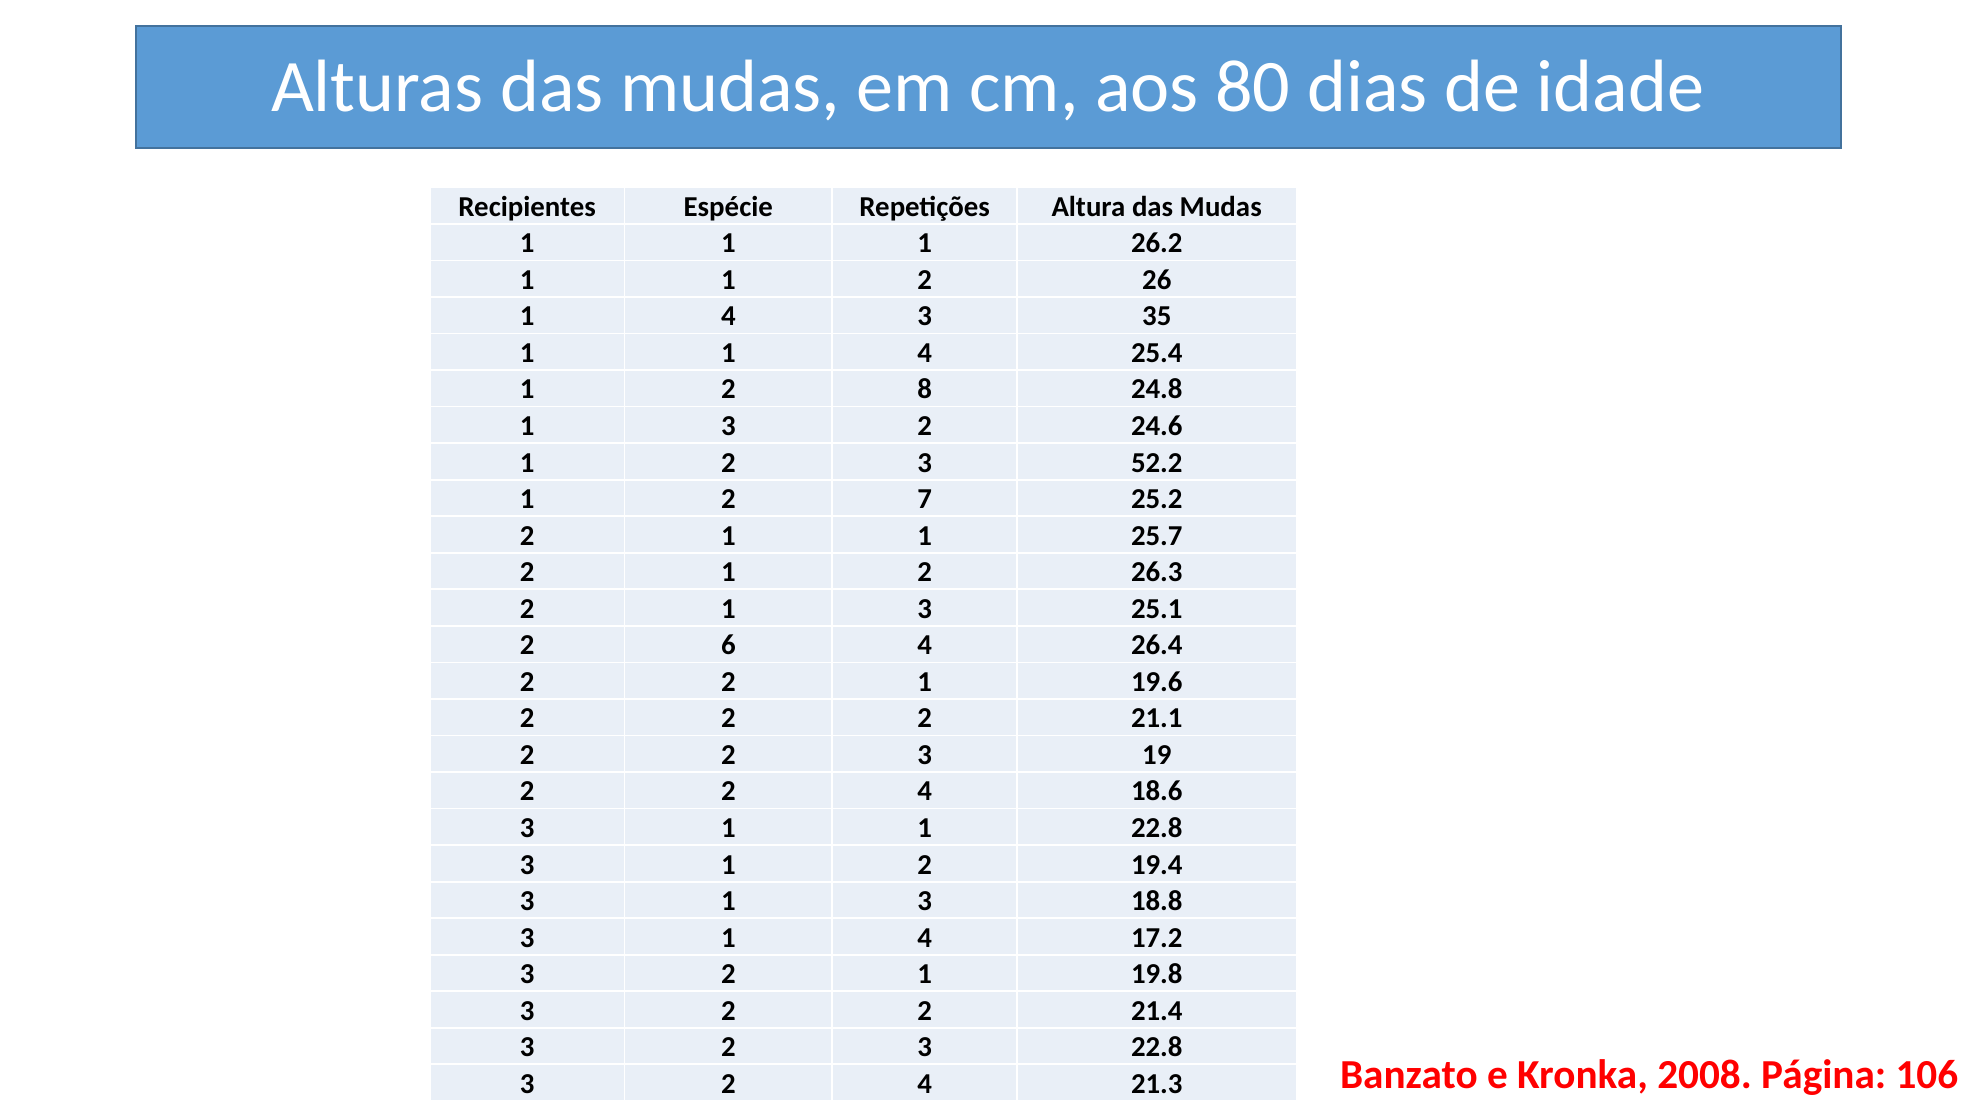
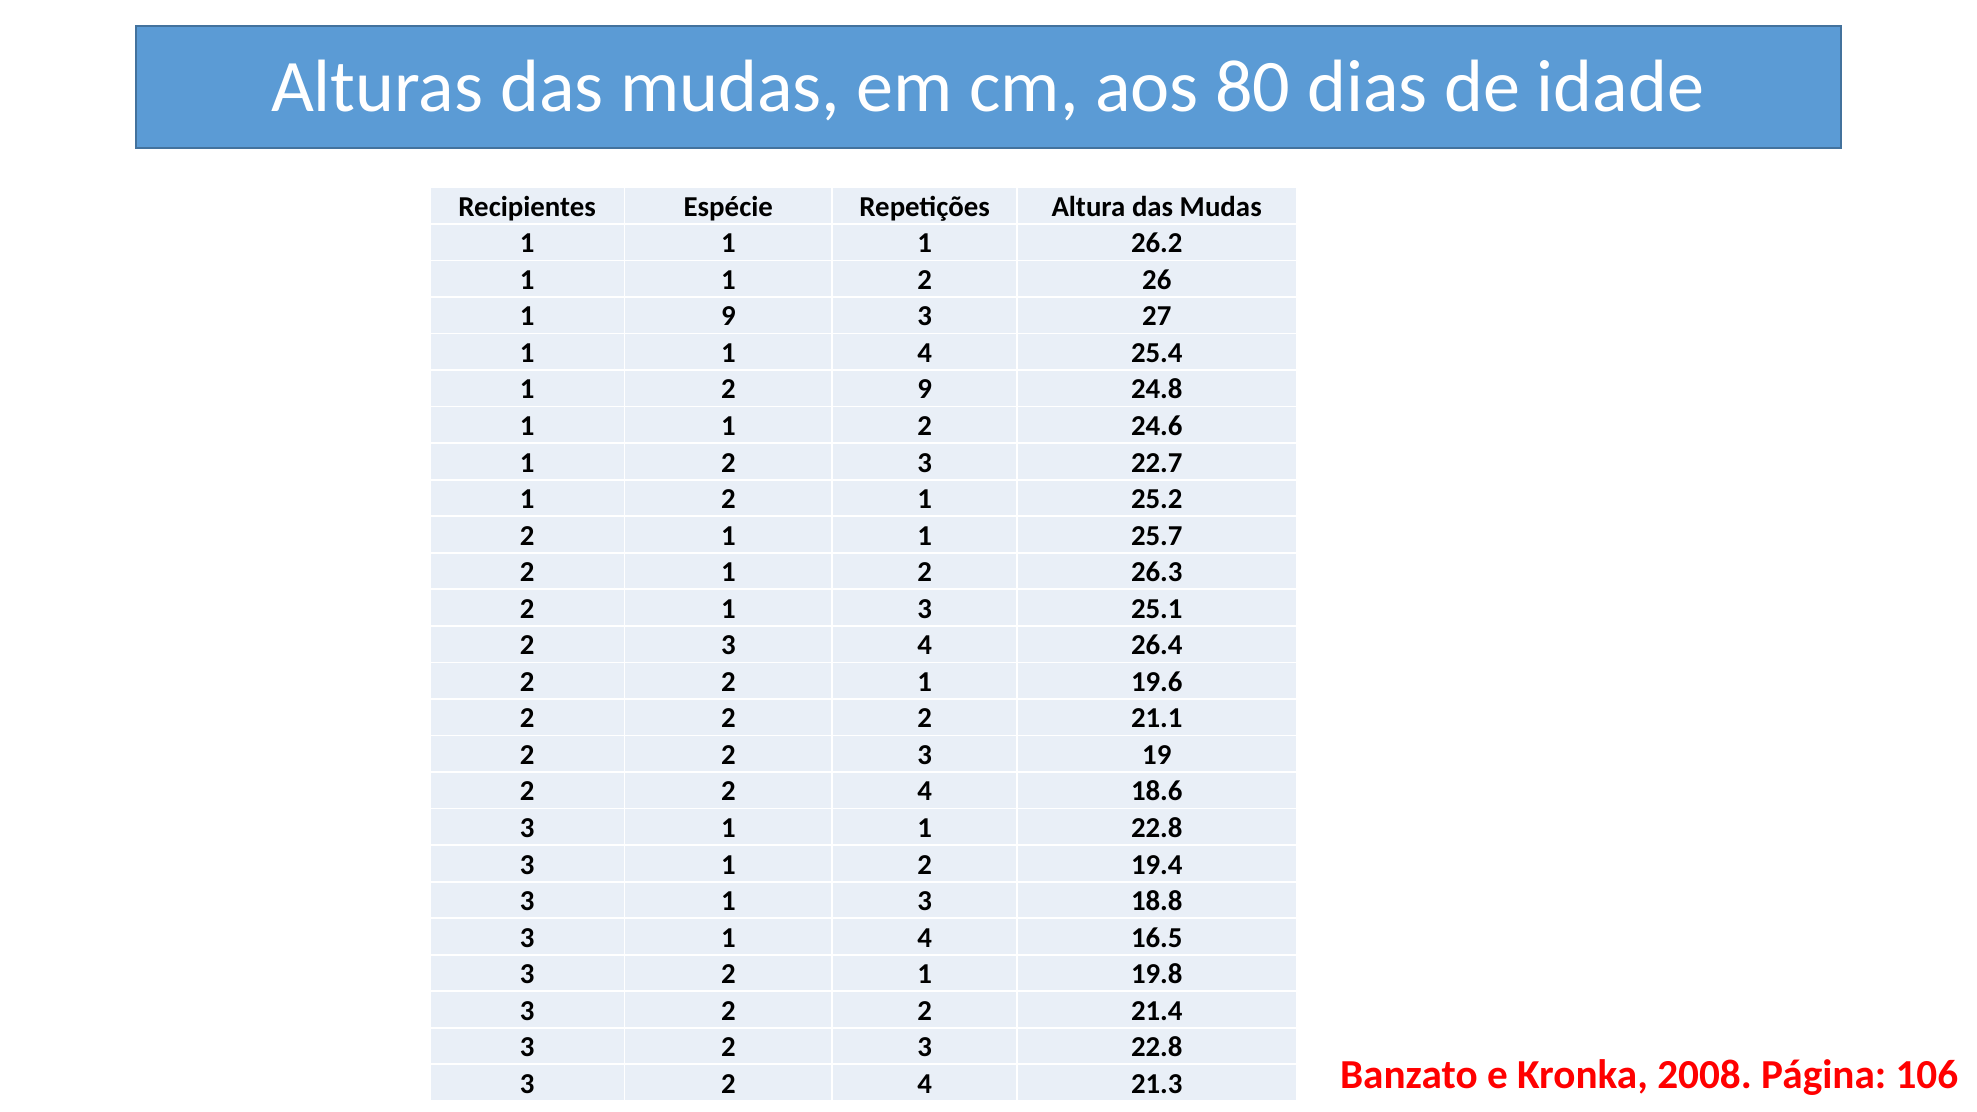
4 at (728, 316): 4 -> 9
35: 35 -> 27
2 8: 8 -> 9
3 at (728, 426): 3 -> 1
52.2: 52.2 -> 22.7
1 2 7: 7 -> 1
6 at (728, 645): 6 -> 3
17.2: 17.2 -> 16.5
